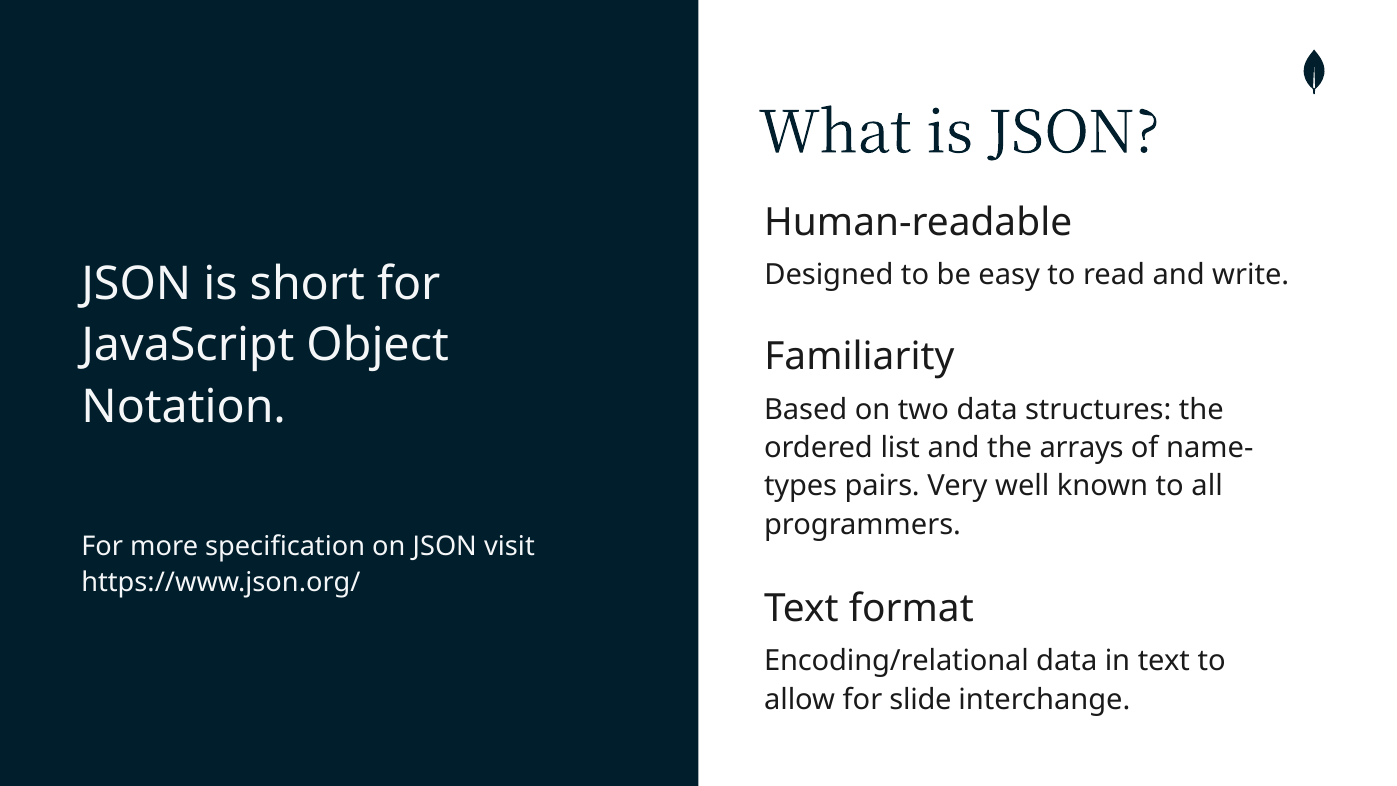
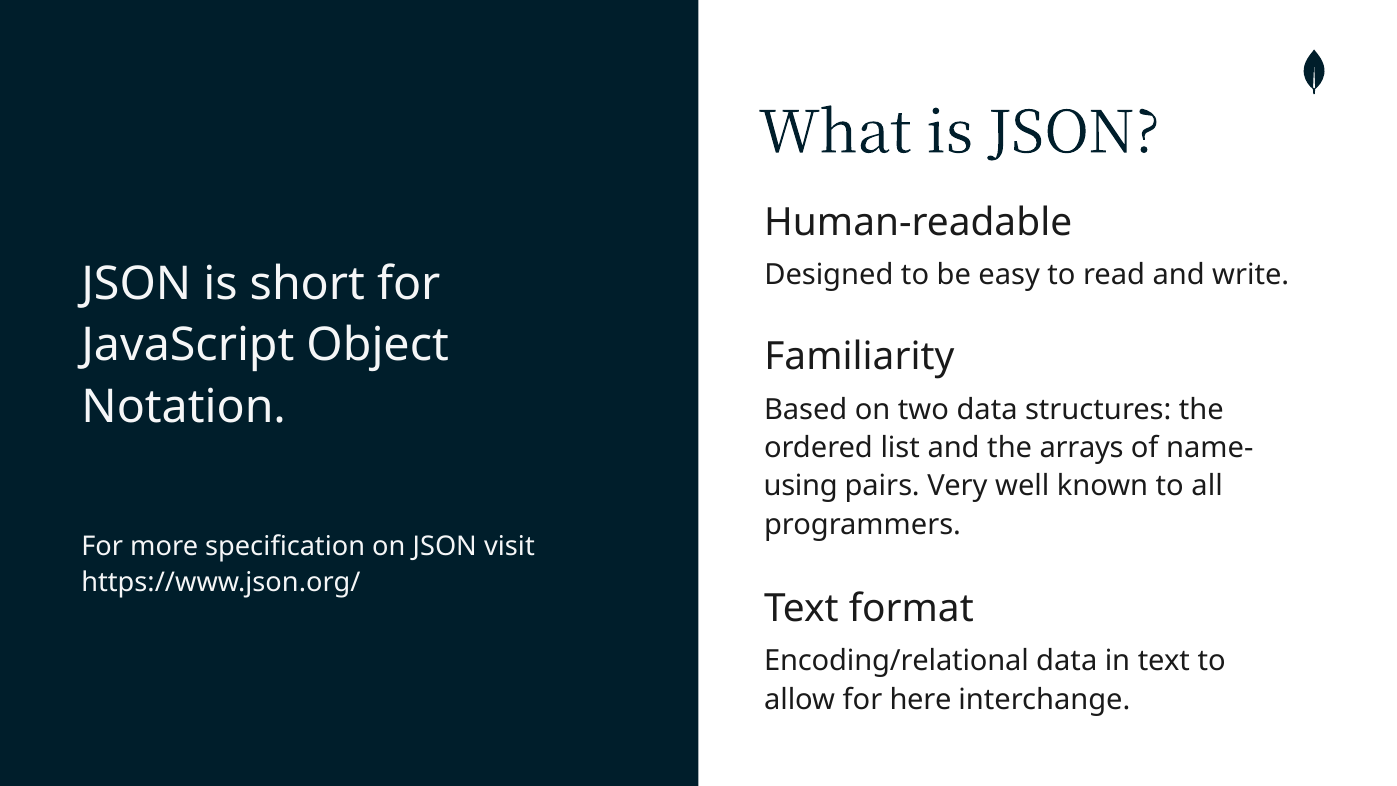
types: types -> using
slide: slide -> here
